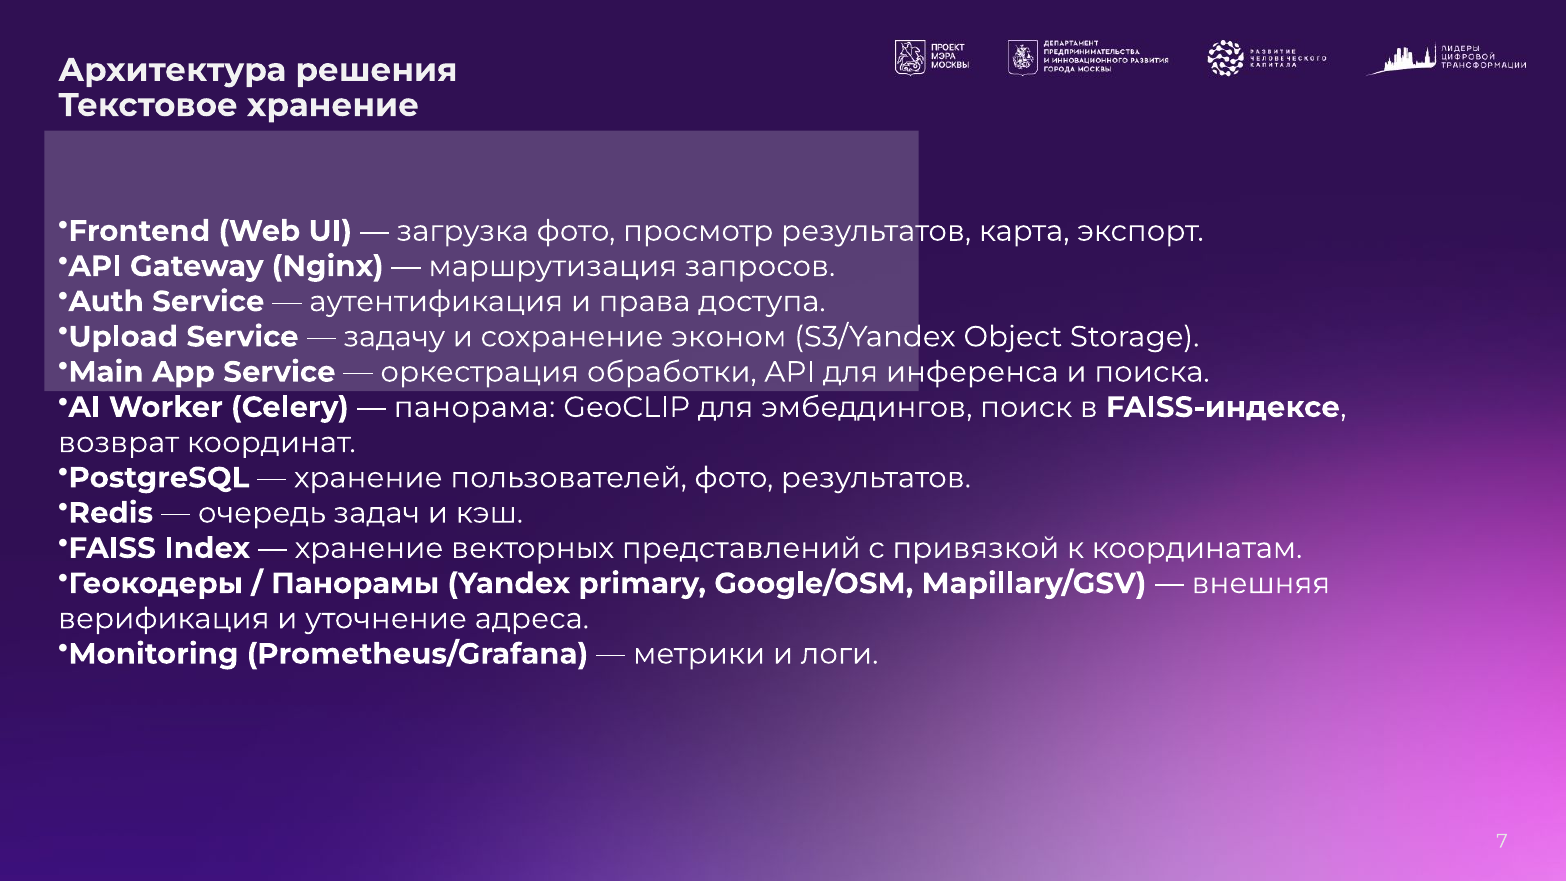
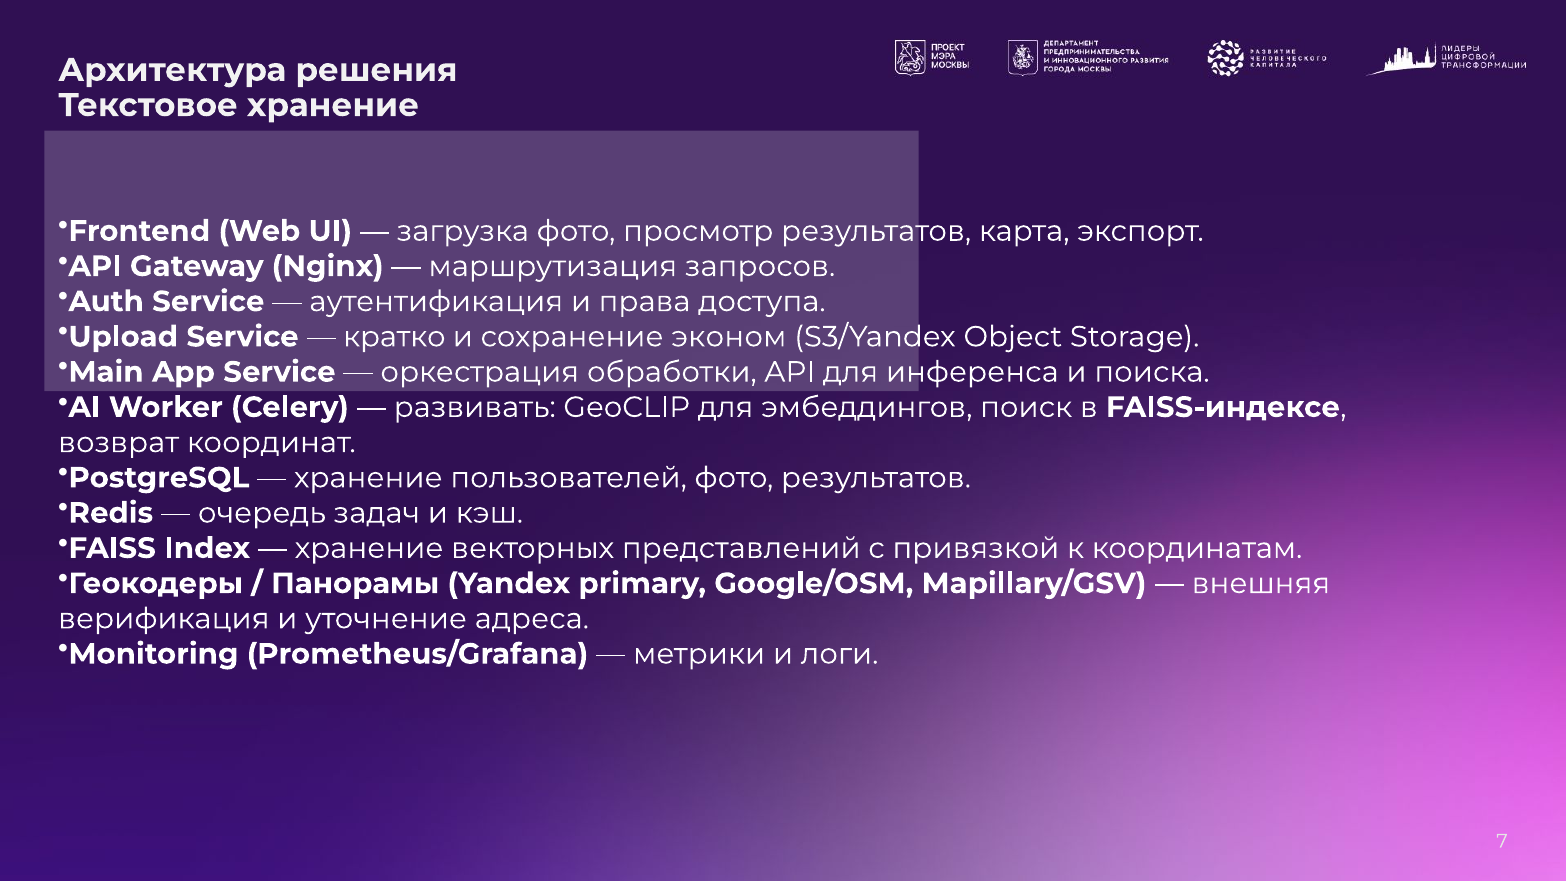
задачу: задачу -> кратко
панорама: панорама -> развивать
